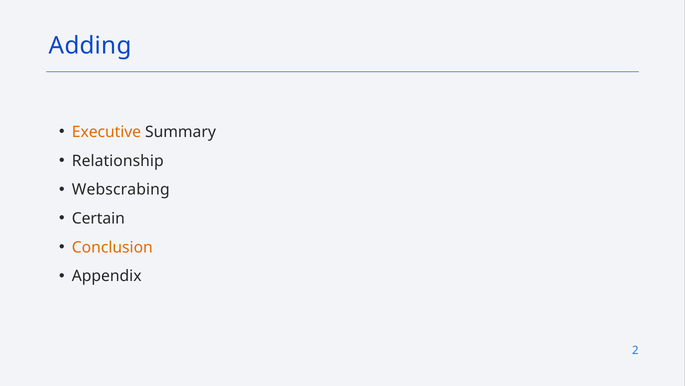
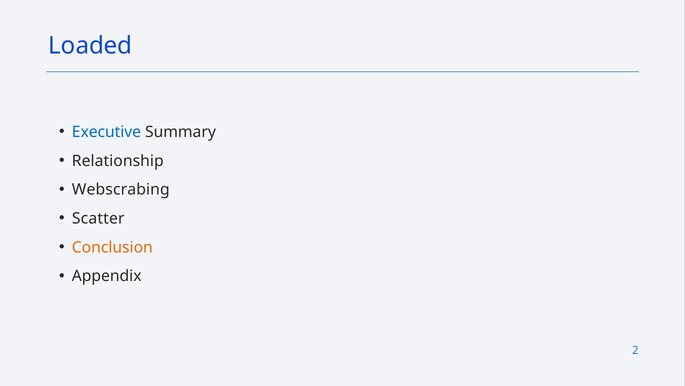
Adding: Adding -> Loaded
Executive colour: orange -> blue
Certain: Certain -> Scatter
